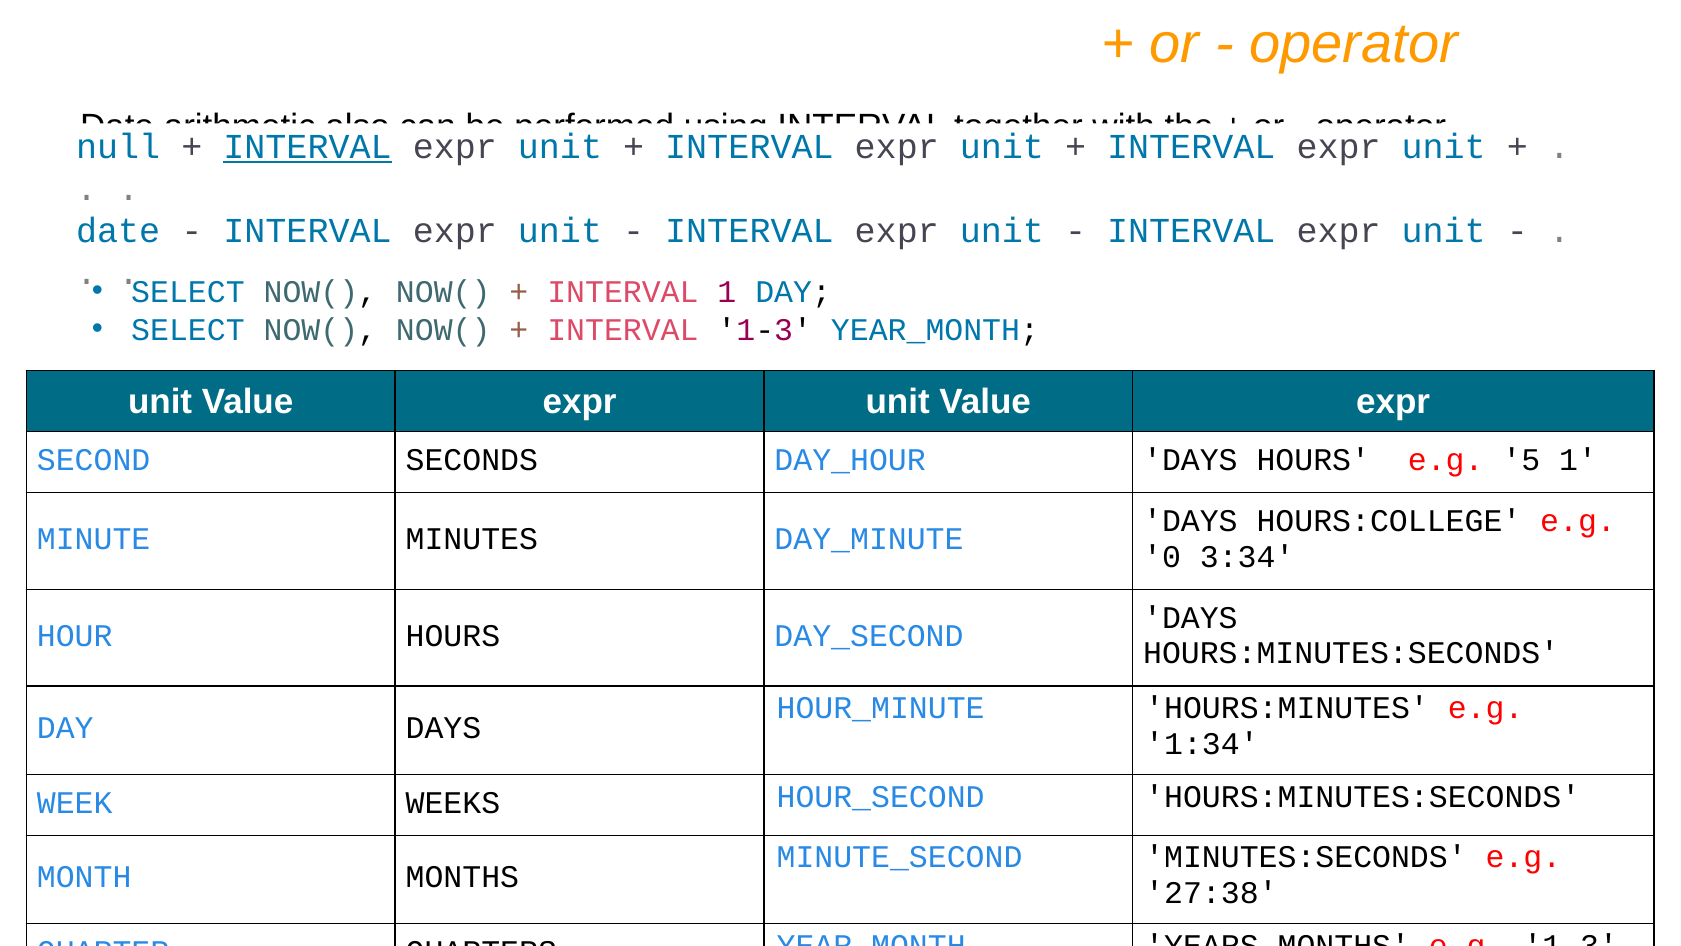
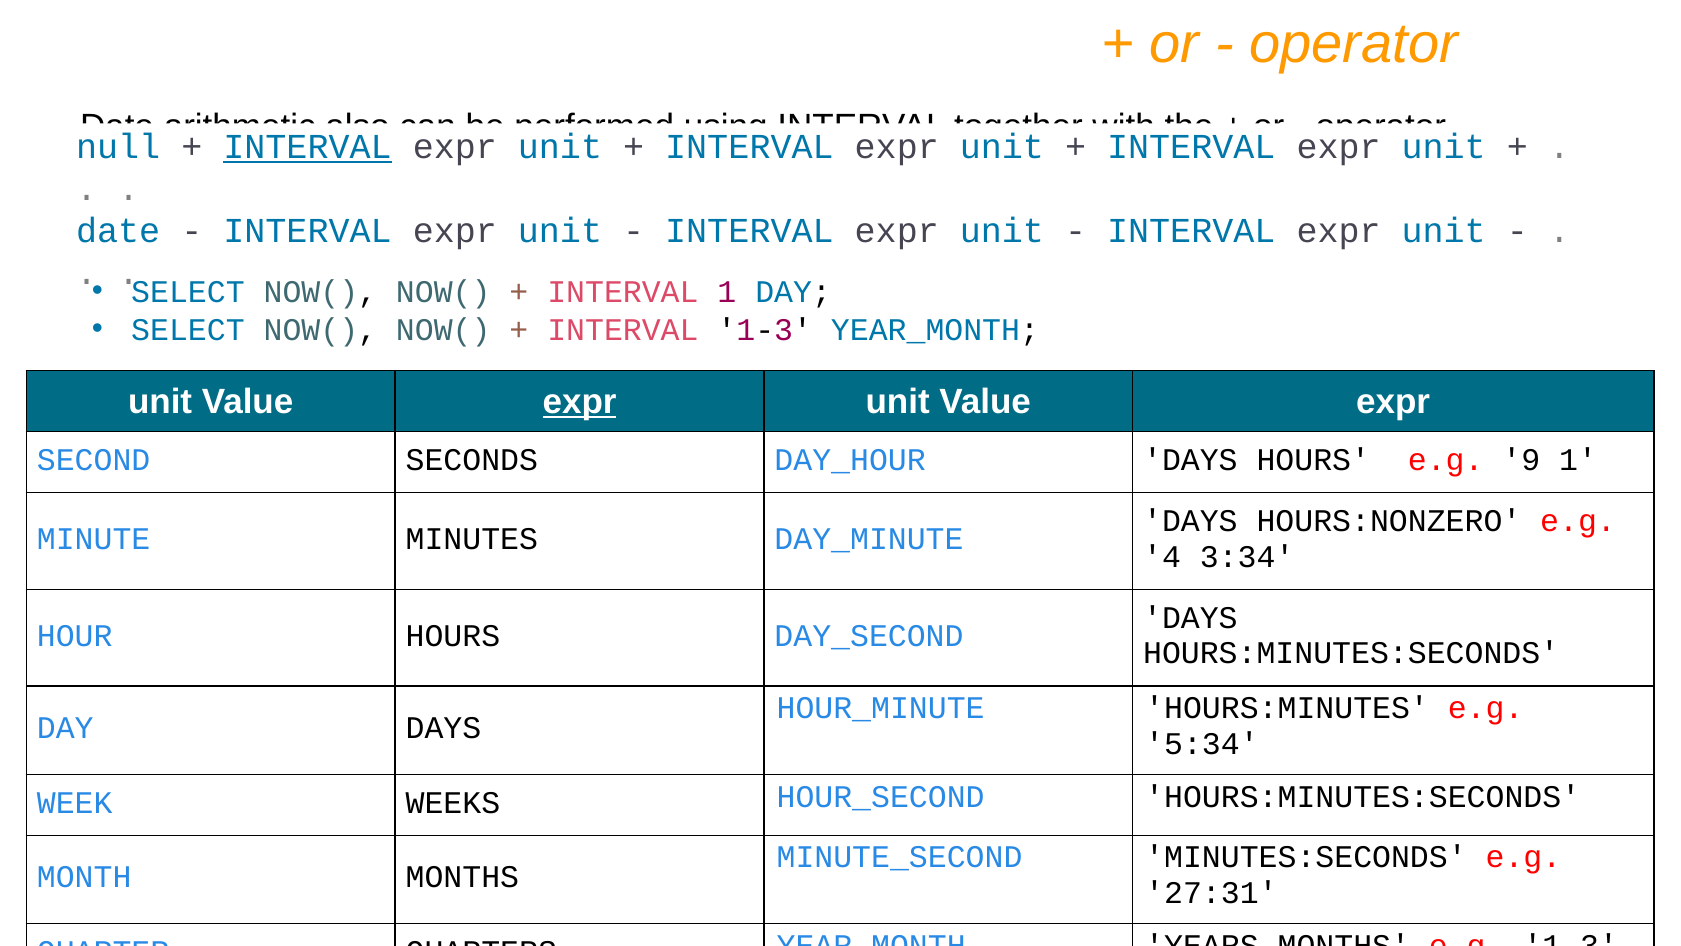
expr at (580, 402) underline: none -> present
5: 5 -> 9
HOURS:COLLEGE: HOURS:COLLEGE -> HOURS:NONZERO
0: 0 -> 4
1:34: 1:34 -> 5:34
27:38: 27:38 -> 27:31
